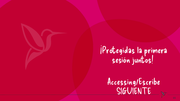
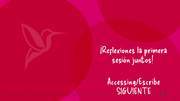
¡Protegidas: ¡Protegidas -> ¡Reflexiones
